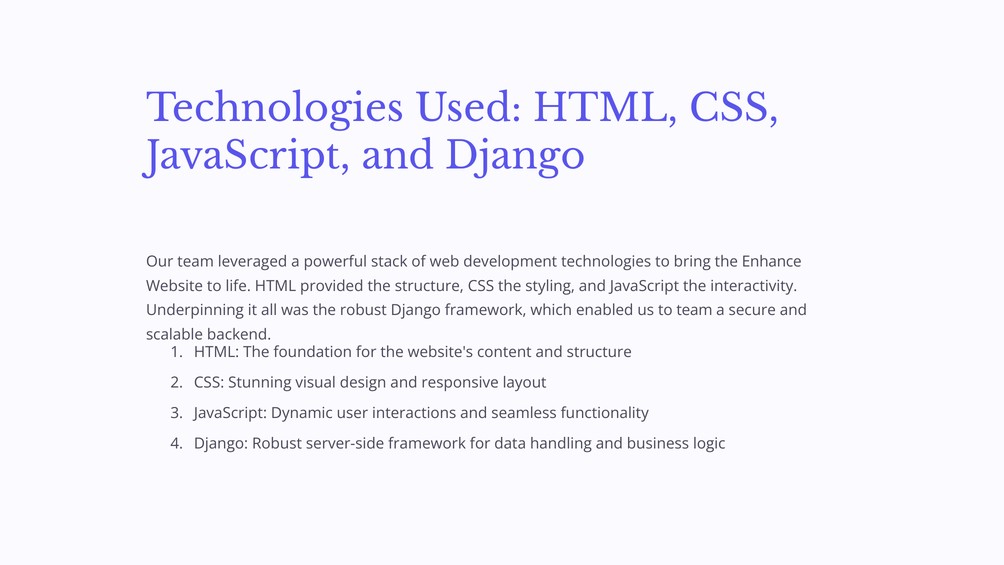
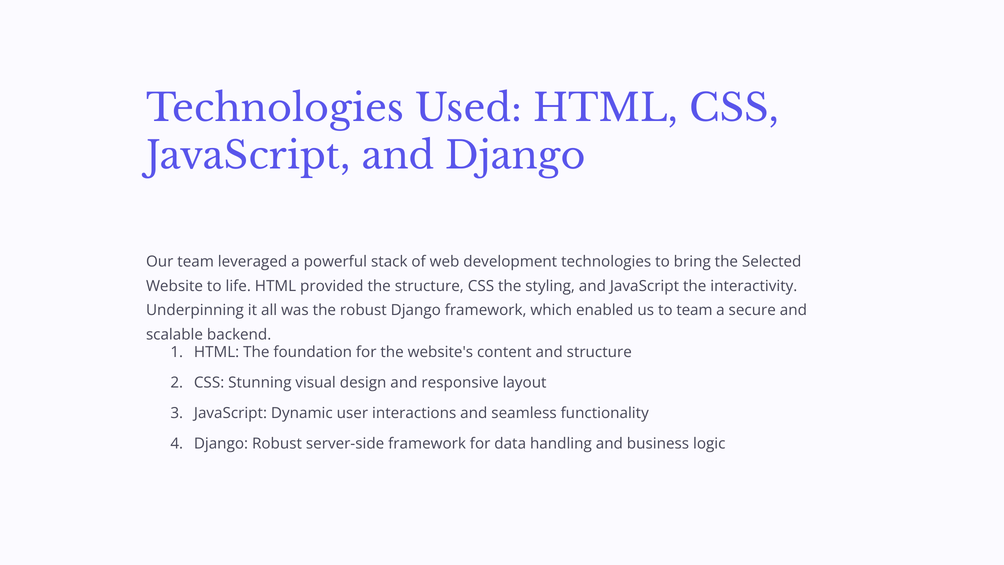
Enhance: Enhance -> Selected
